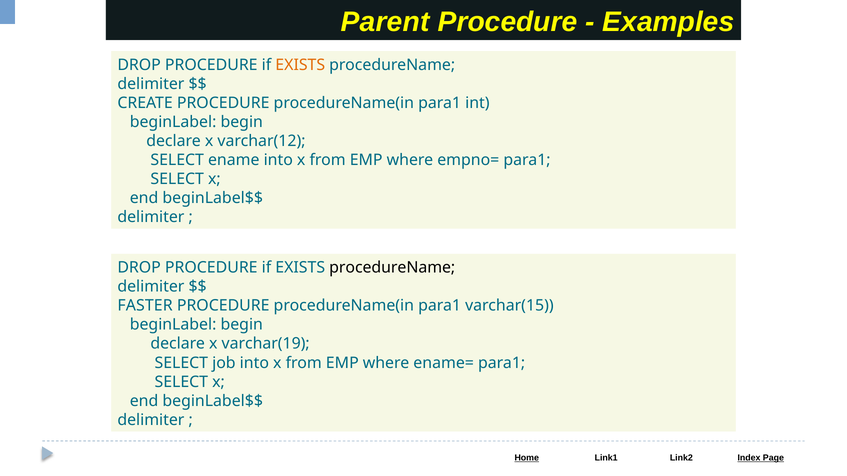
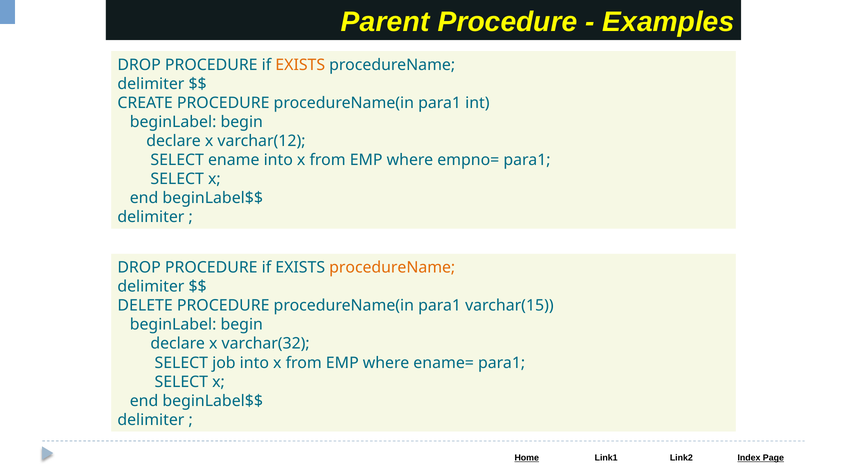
procedureName at (392, 268) colour: black -> orange
FASTER: FASTER -> DELETE
varchar(19: varchar(19 -> varchar(32
